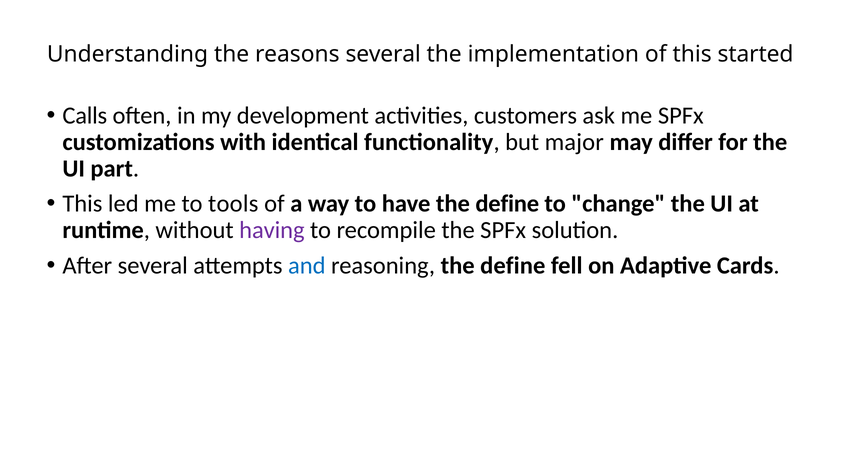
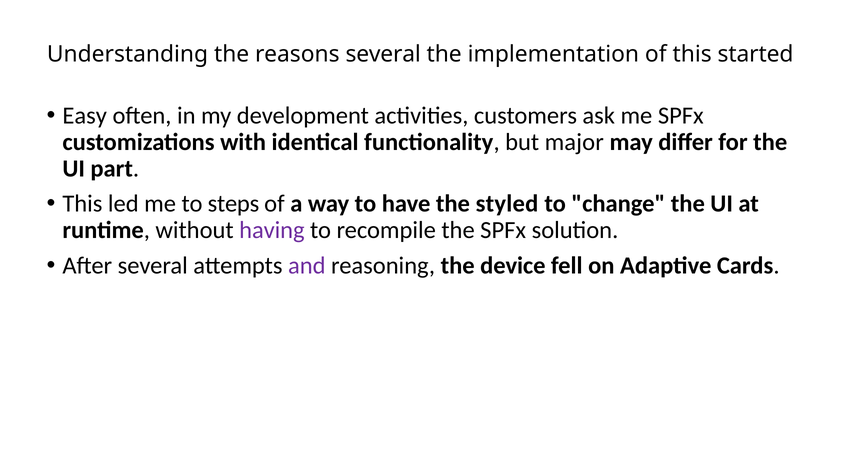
Calls: Calls -> Easy
tools: tools -> steps
have the define: define -> styled
and colour: blue -> purple
reasoning the define: define -> device
